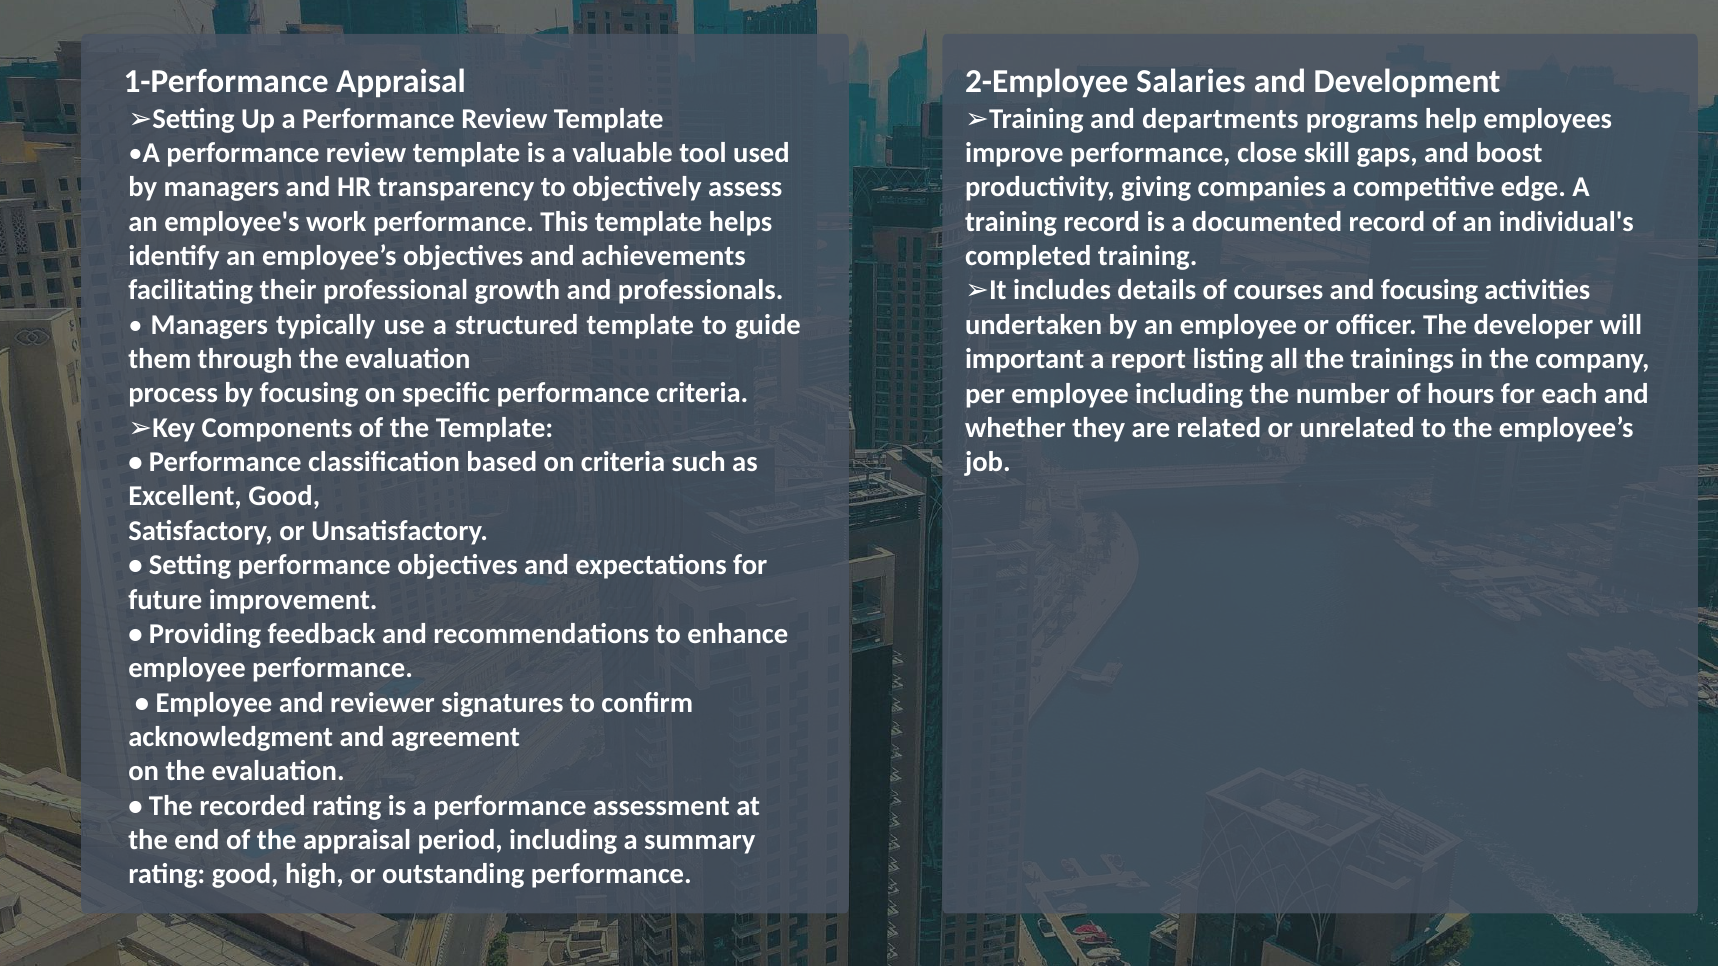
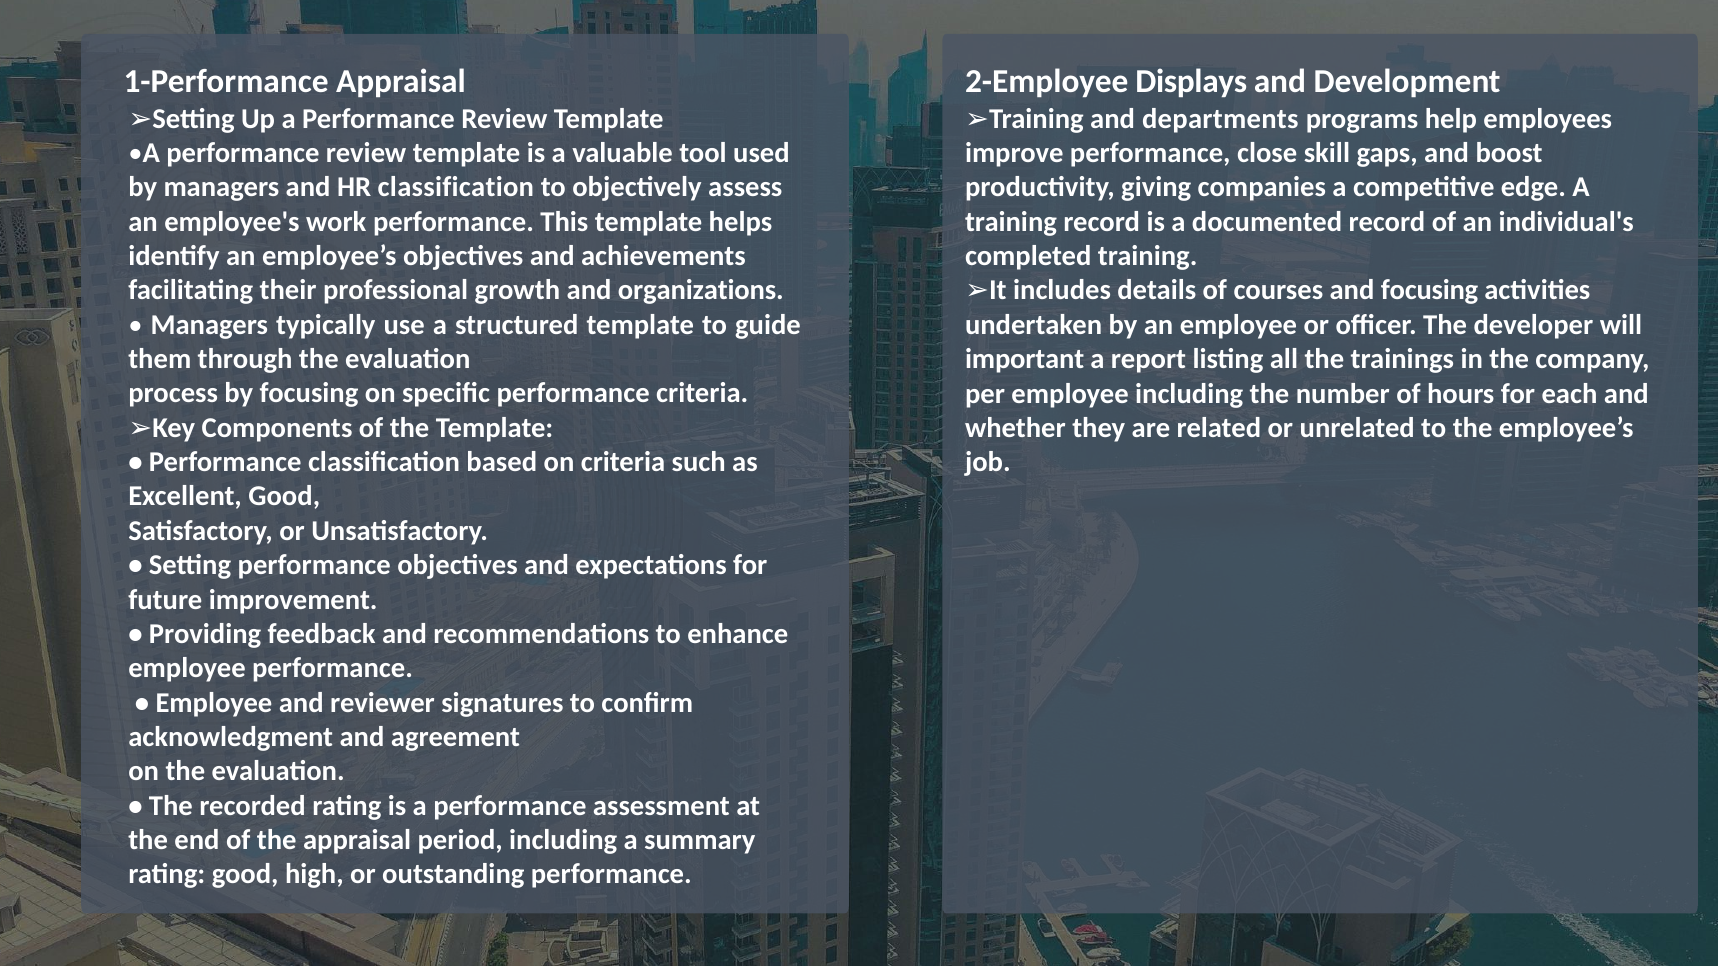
Salaries: Salaries -> Displays
HR transparency: transparency -> classification
professionals: professionals -> organizations
